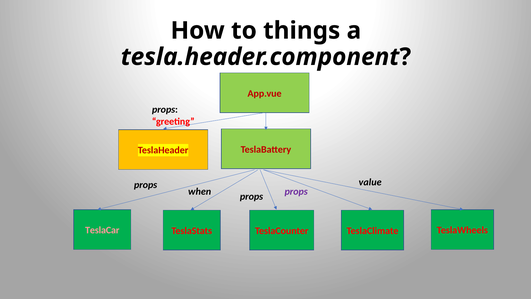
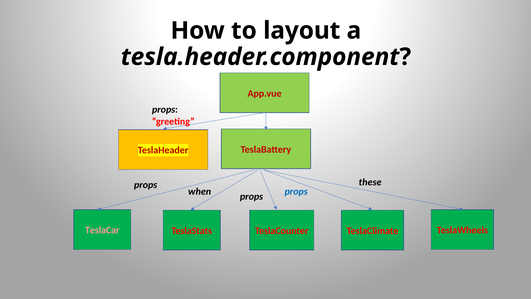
things: things -> layout
value: value -> these
props at (296, 191) colour: purple -> blue
